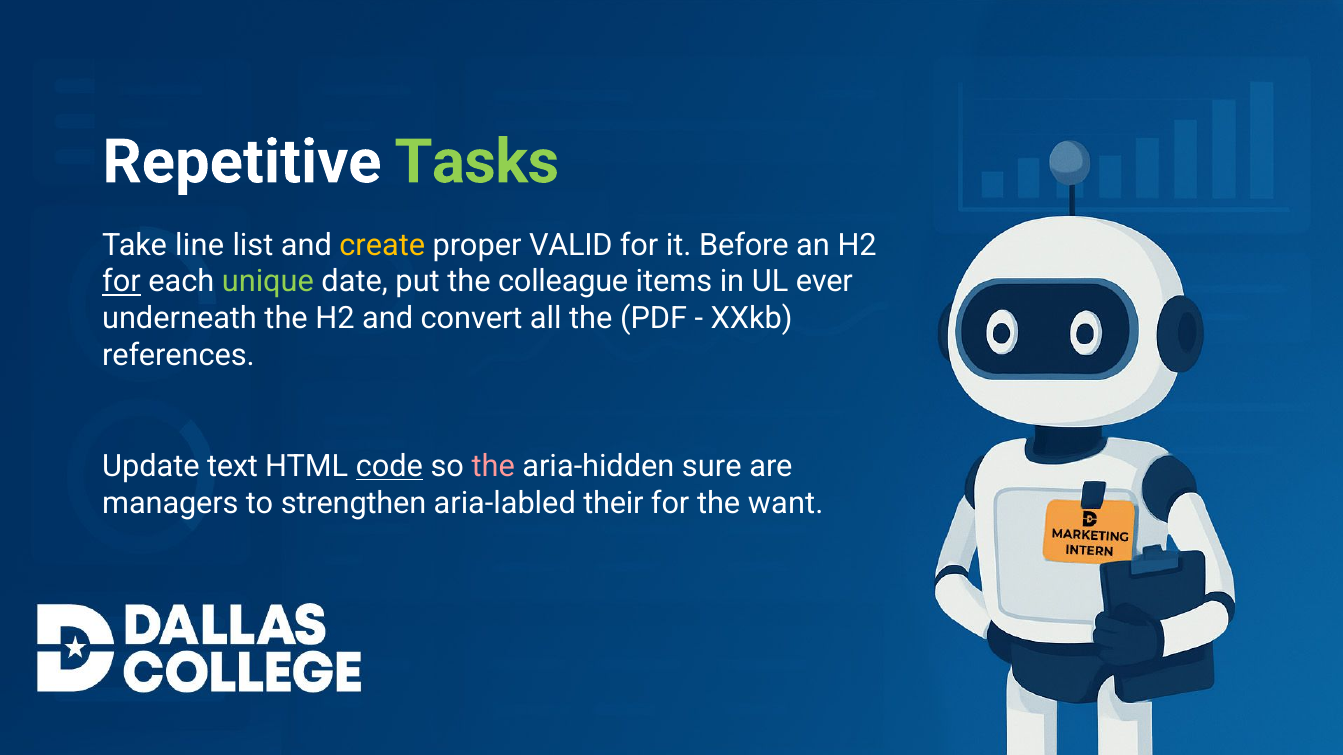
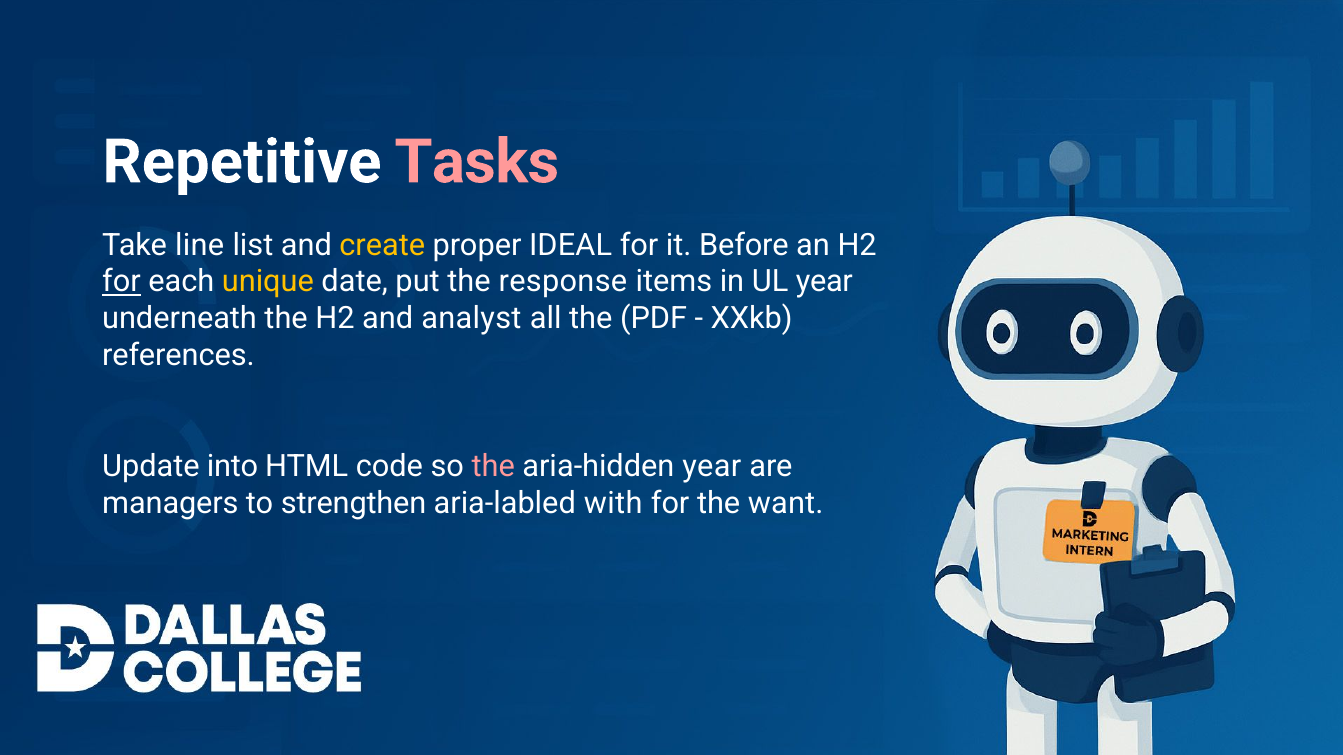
Tasks colour: light green -> pink
VALID: VALID -> IDEAL
unique colour: light green -> yellow
colleague: colleague -> response
UL ever: ever -> year
convert: convert -> analyst
text: text -> into
code underline: present -> none
aria-hidden sure: sure -> year
their: their -> with
